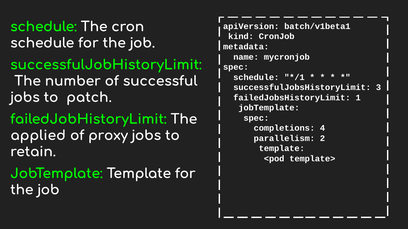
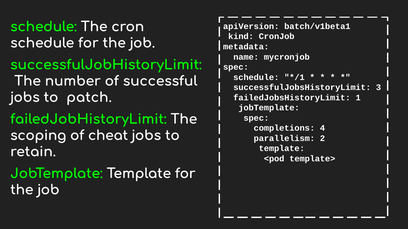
applied: applied -> scoping
proxy: proxy -> cheat
